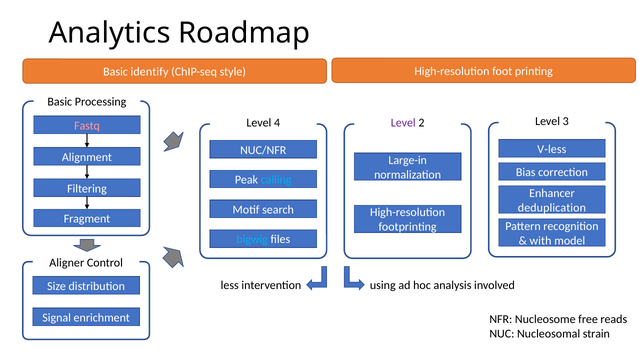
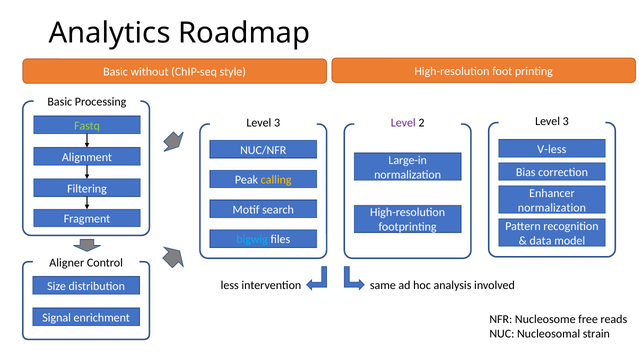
identify: identify -> without
4 at (277, 122): 4 -> 3
Fastq colour: pink -> light green
calling colour: light blue -> yellow
deduplication at (552, 207): deduplication -> normalization
with: with -> data
using: using -> same
